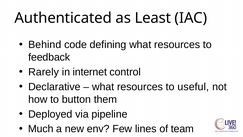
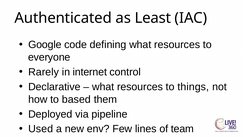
Behind: Behind -> Google
feedback: feedback -> everyone
useful: useful -> things
button: button -> based
Much: Much -> Used
